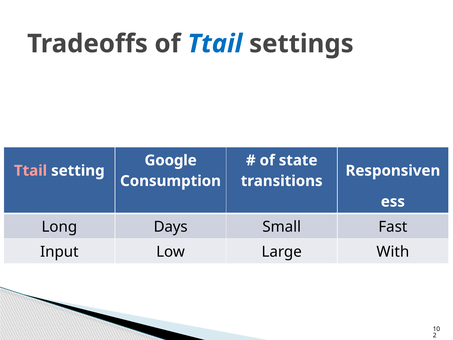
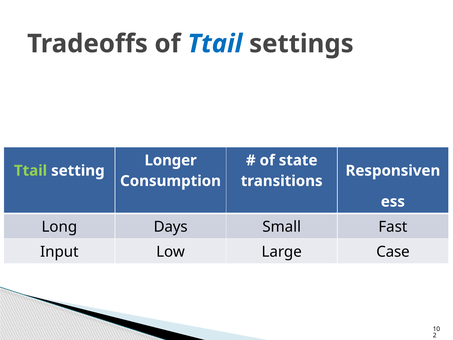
Google: Google -> Longer
Ttail at (31, 171) colour: pink -> light green
With: With -> Case
